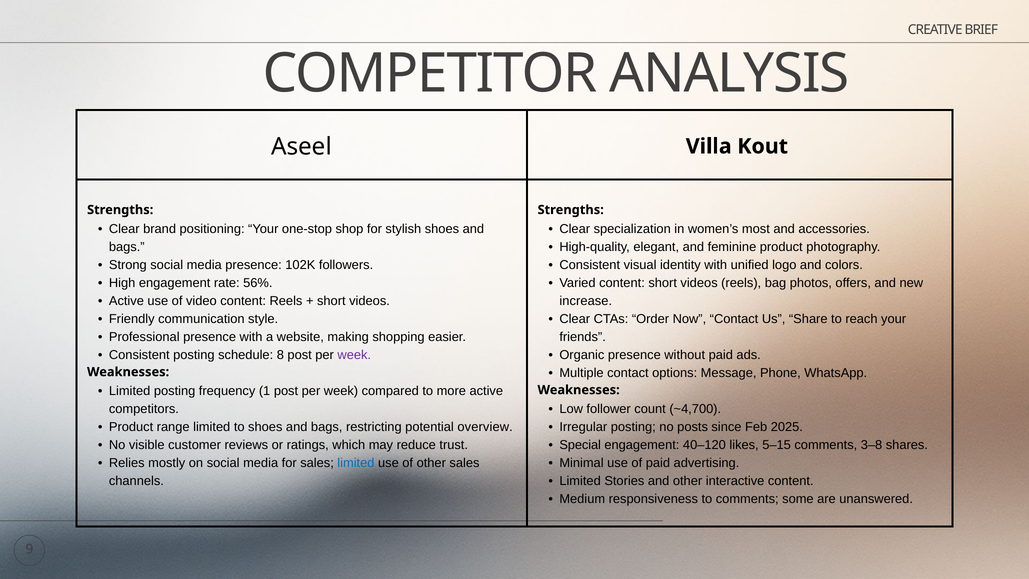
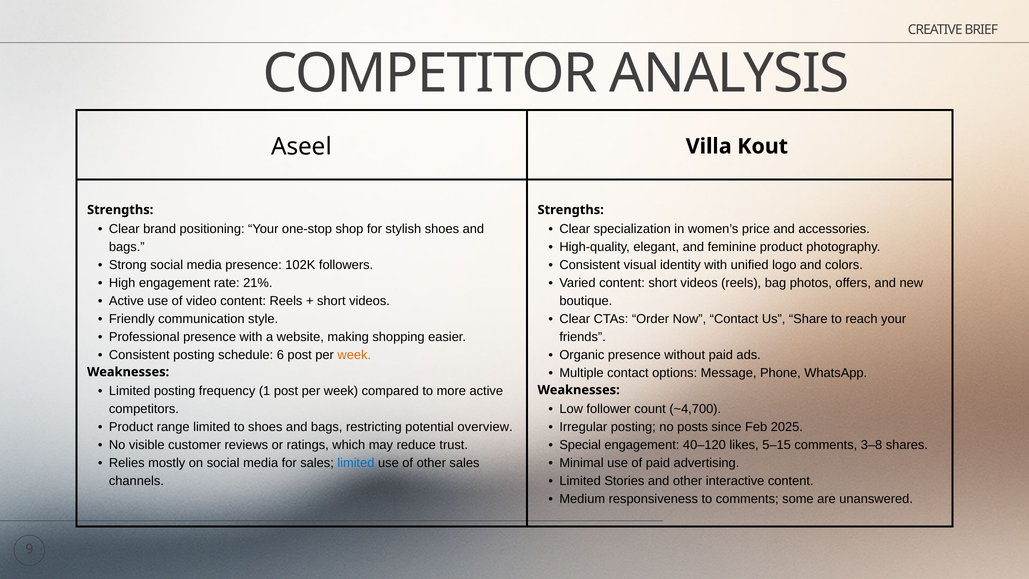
most: most -> price
56%: 56% -> 21%
increase: increase -> boutique
8: 8 -> 6
week at (354, 355) colour: purple -> orange
